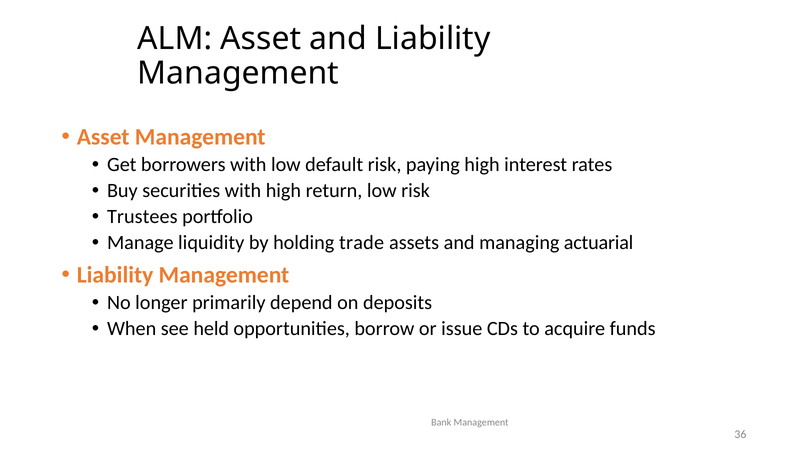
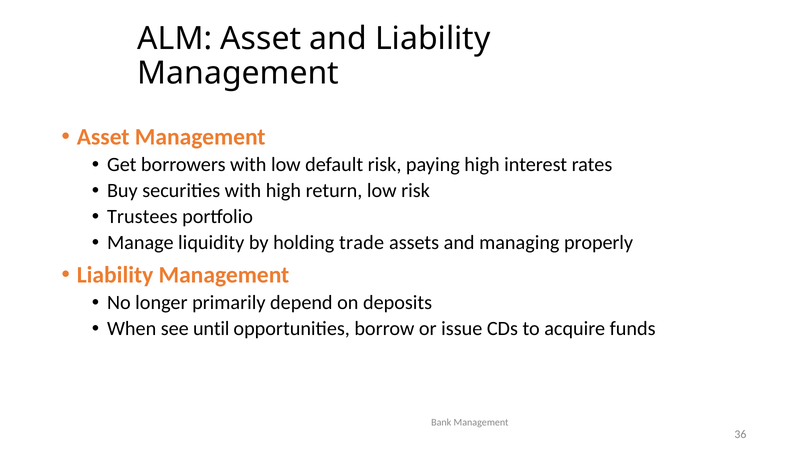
actuarial: actuarial -> properly
held: held -> until
